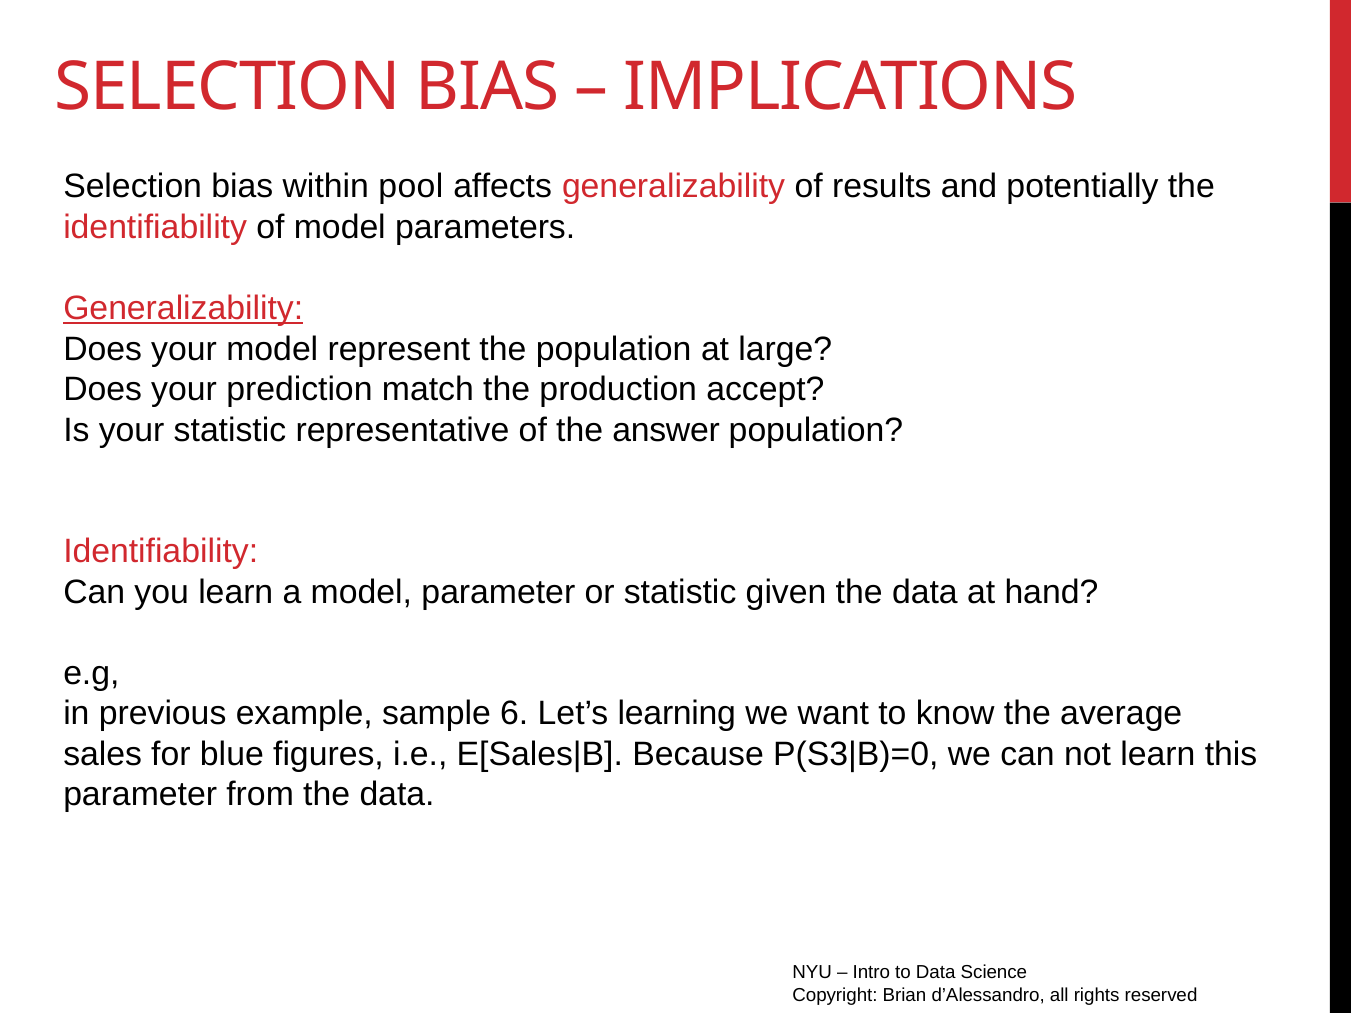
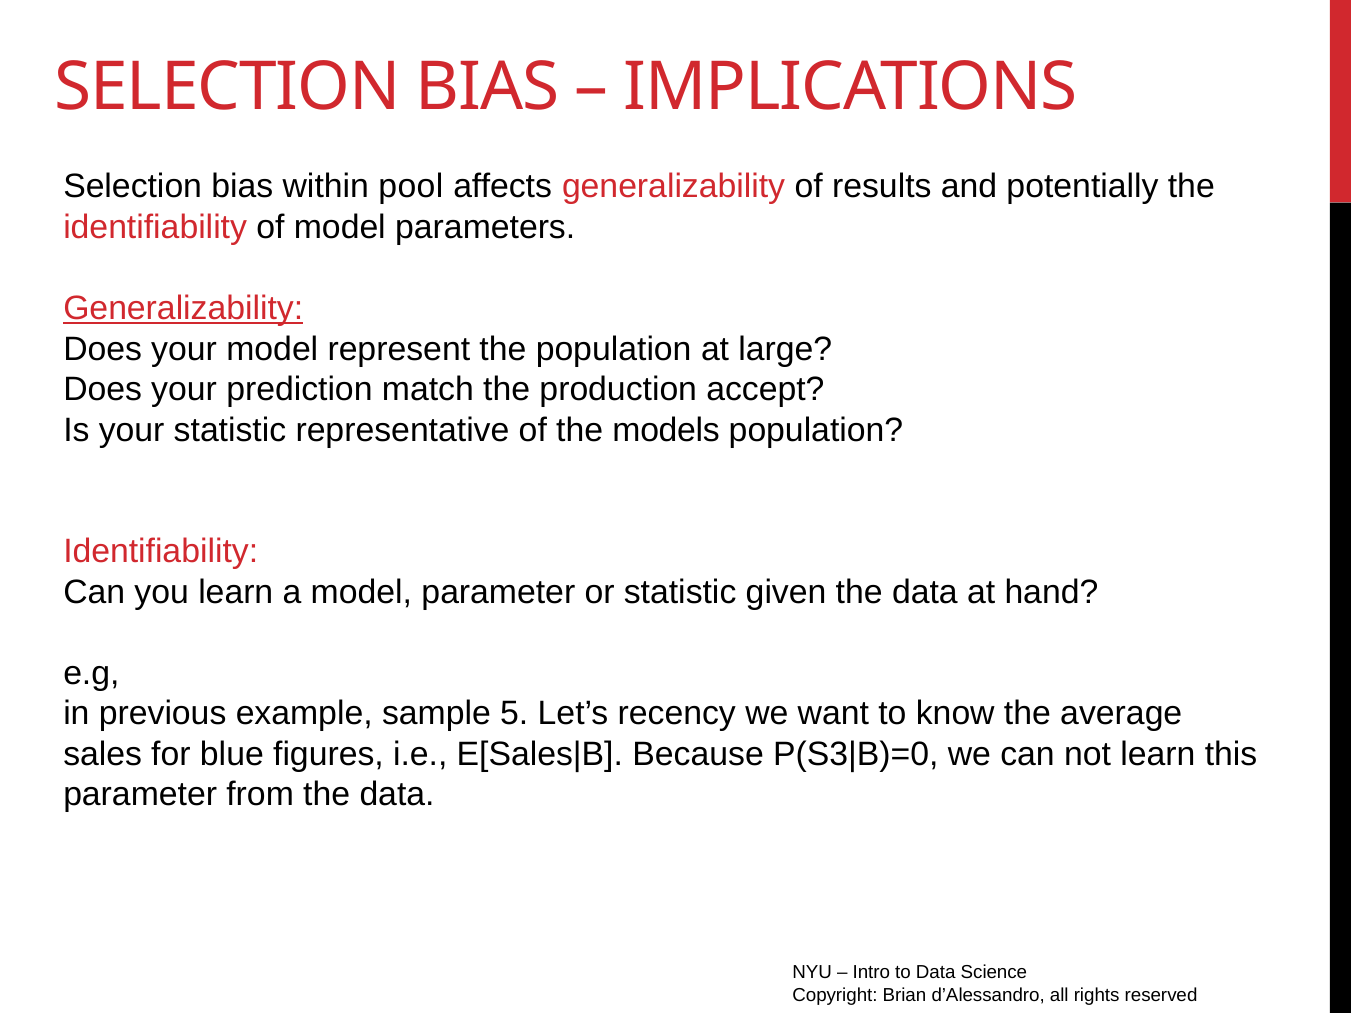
answer: answer -> models
6: 6 -> 5
learning: learning -> recency
